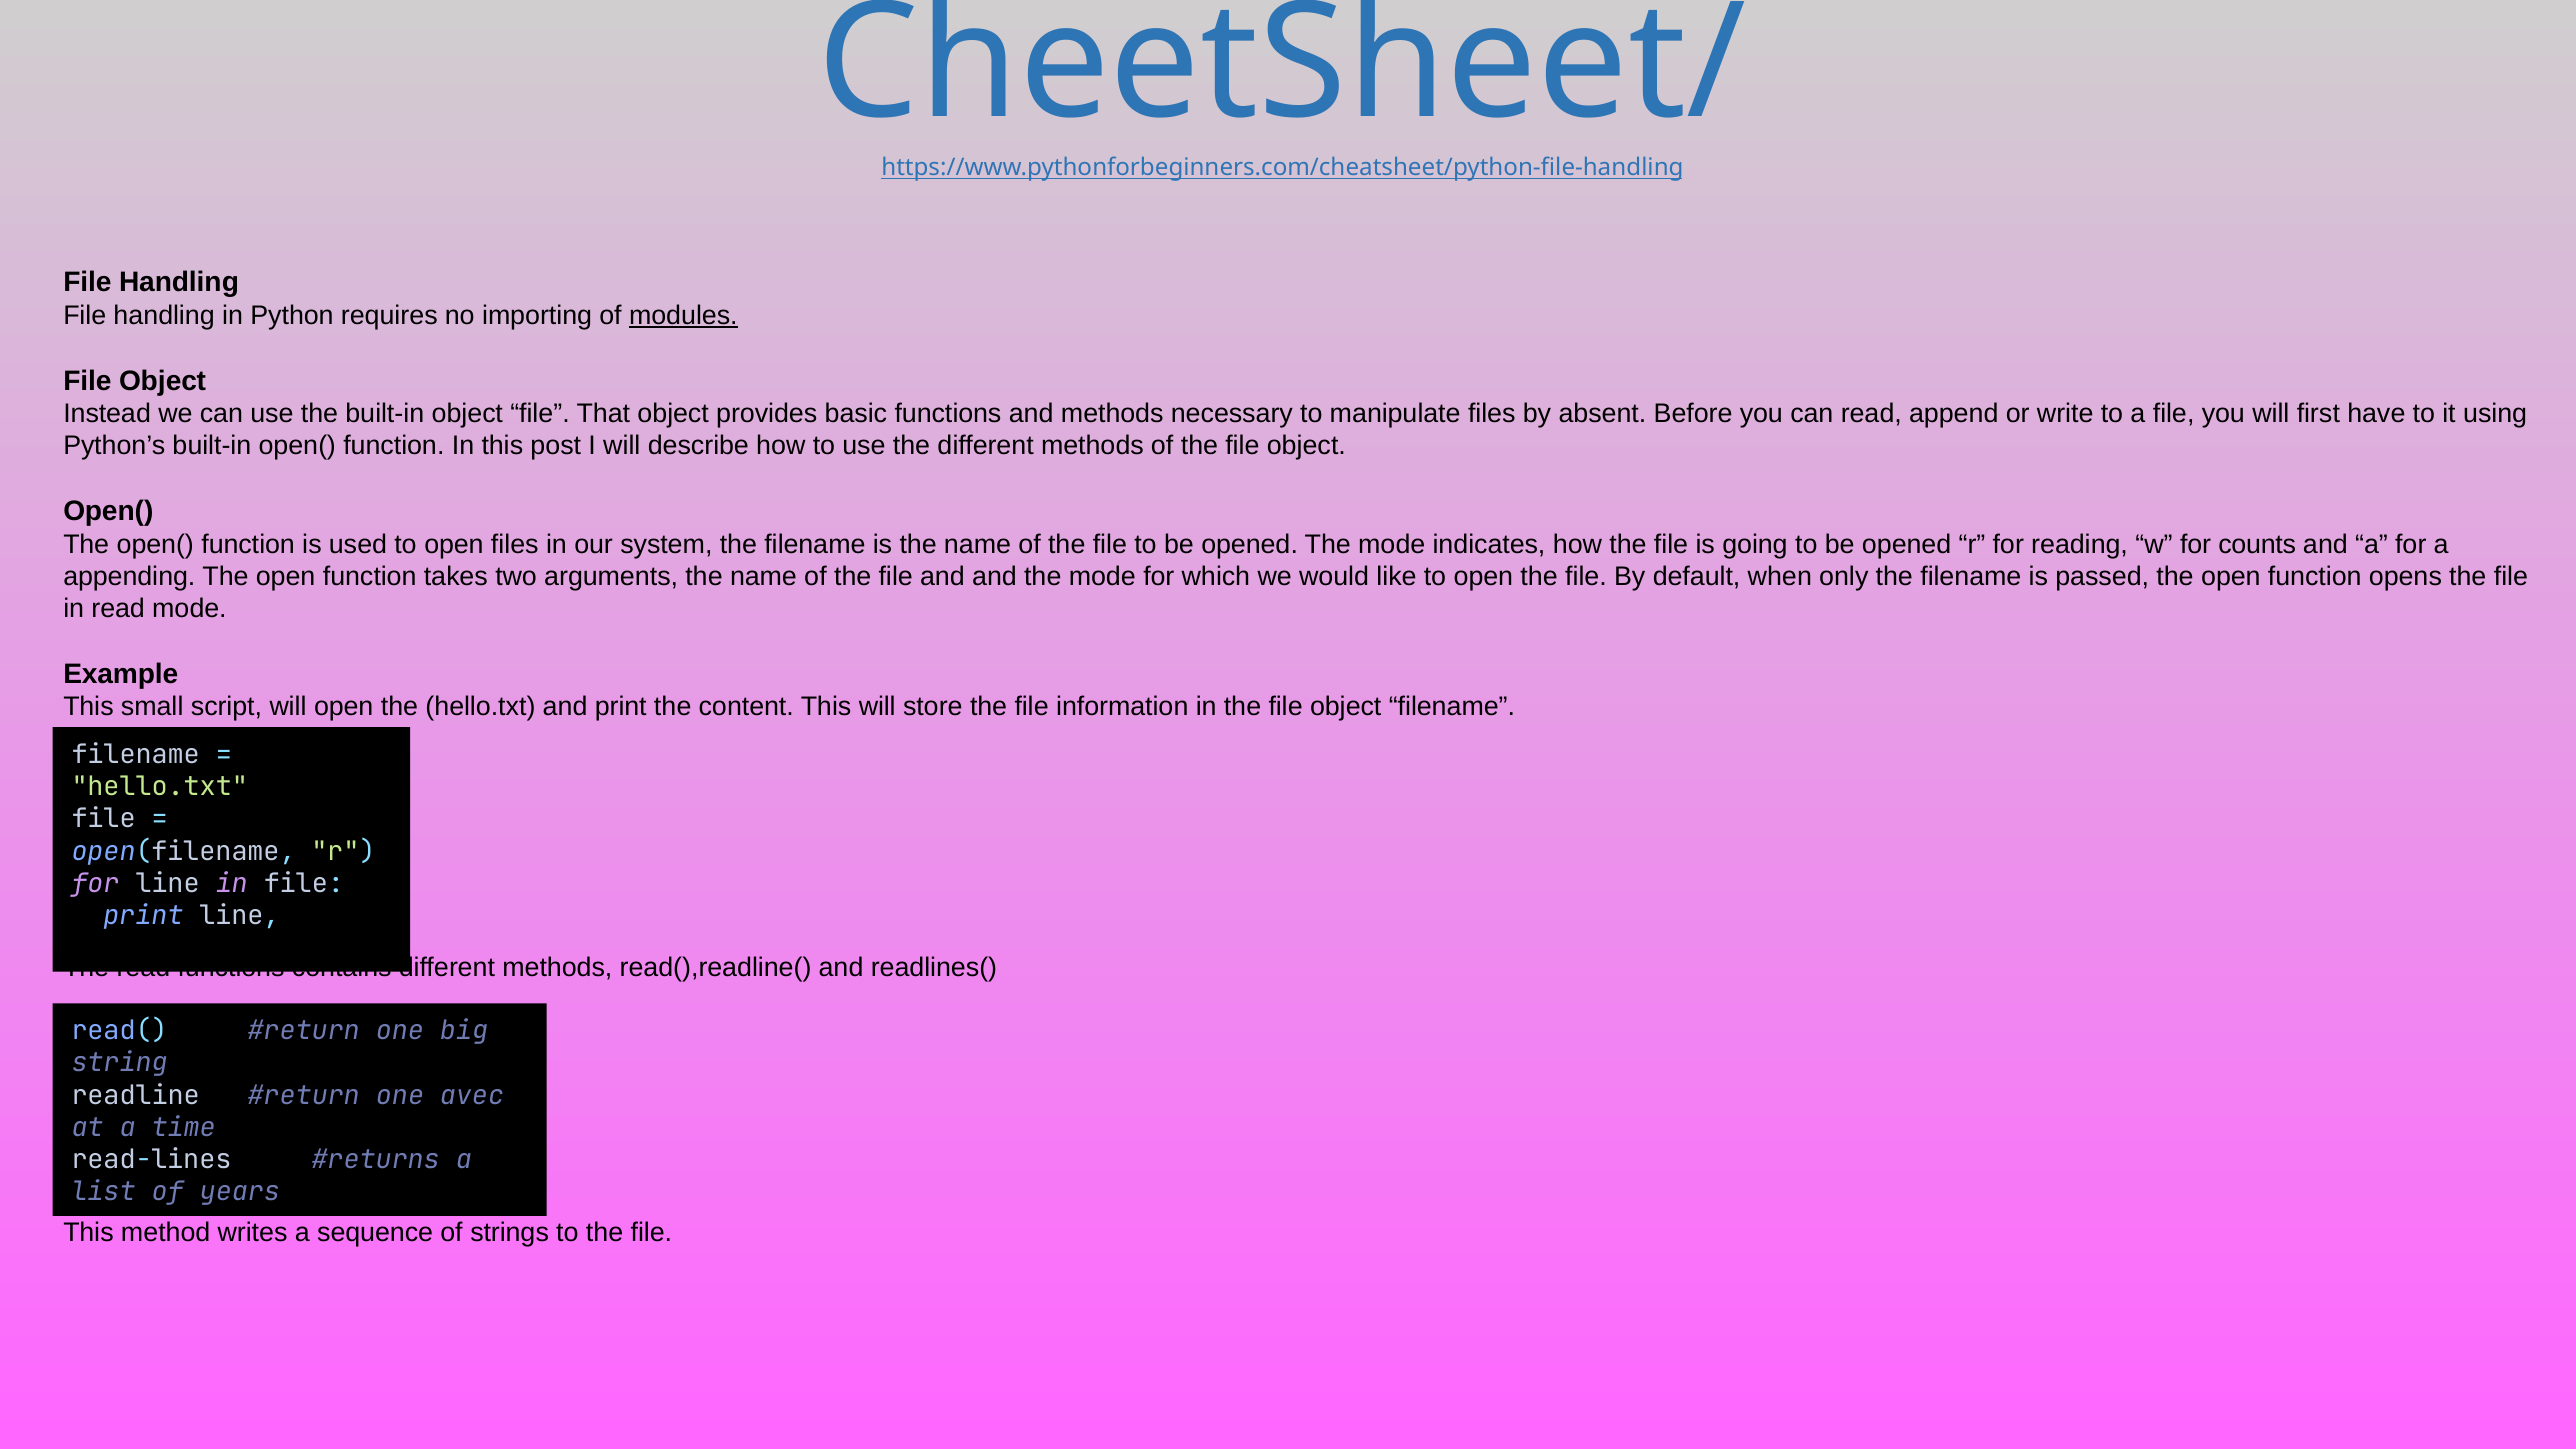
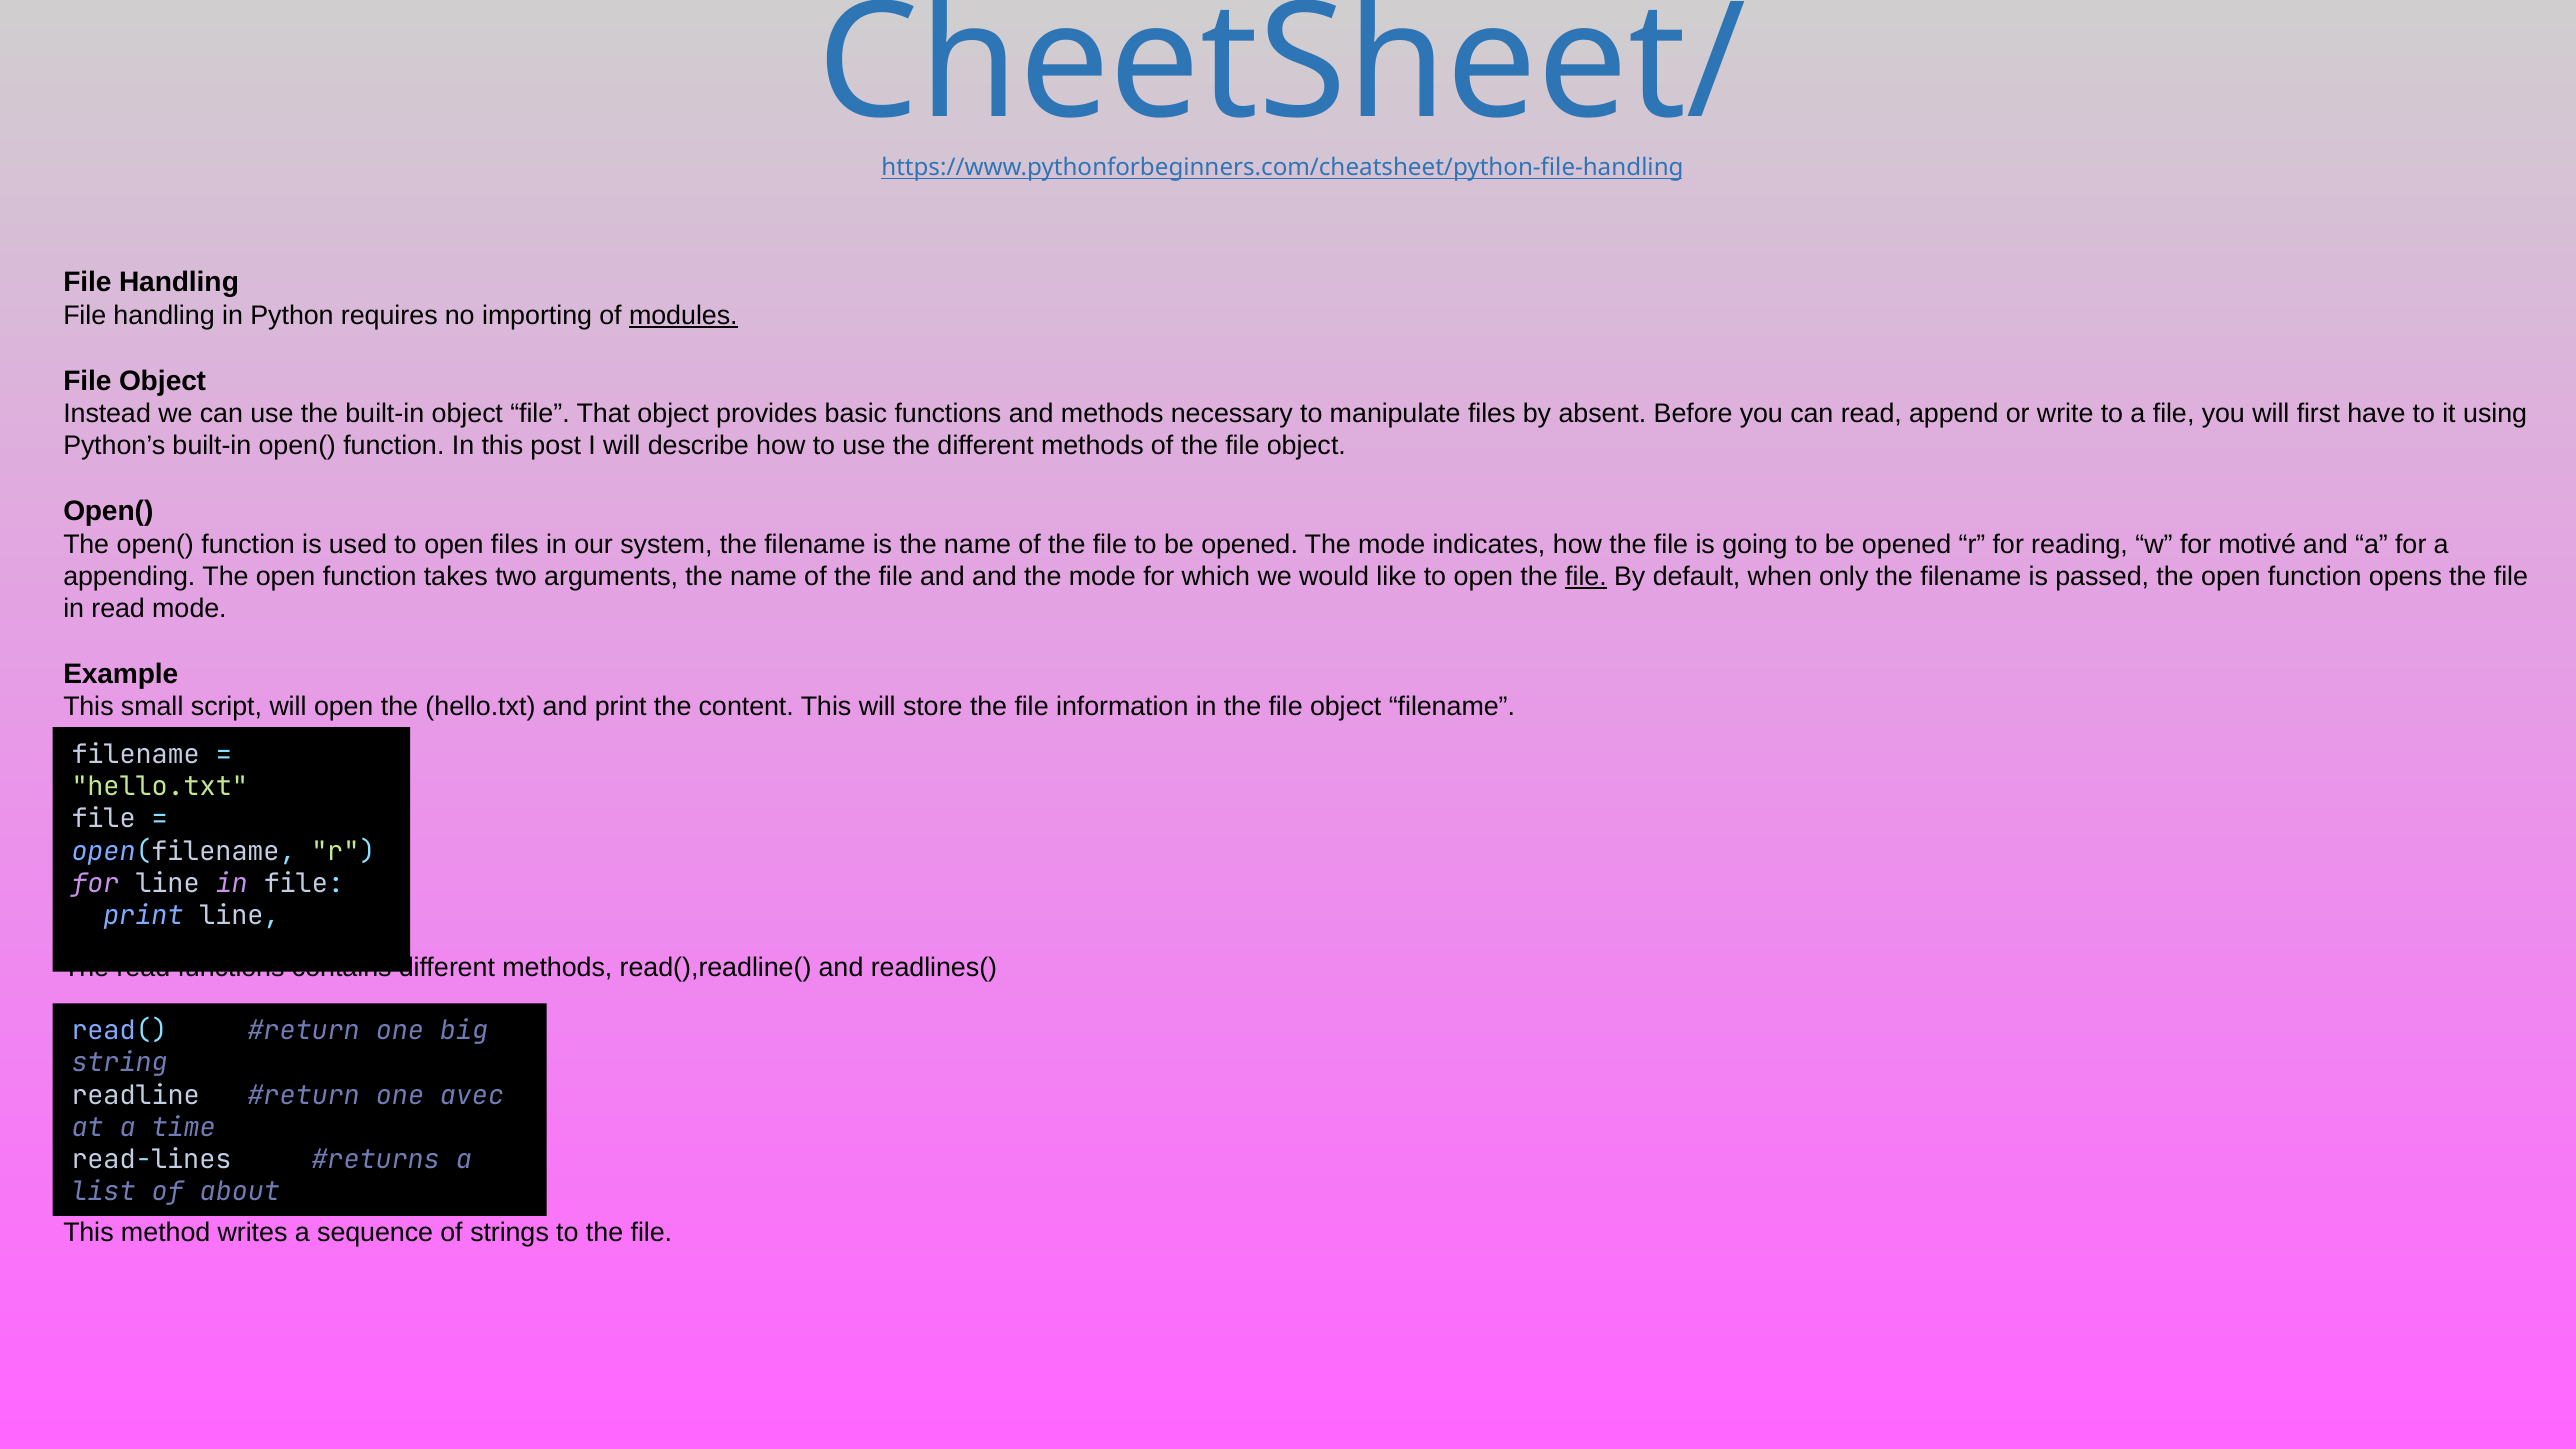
counts: counts -> motivé
file at (1586, 577) underline: none -> present
years: years -> about
